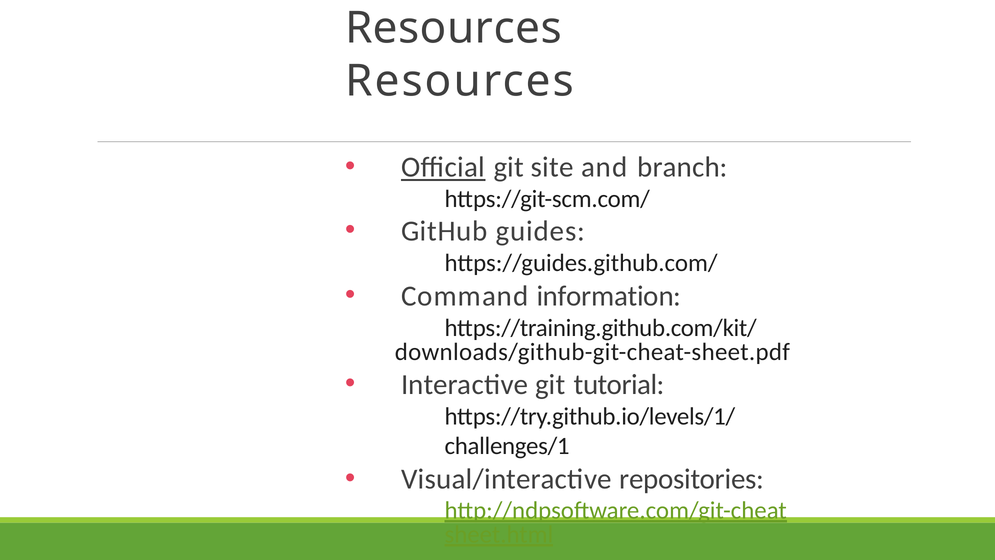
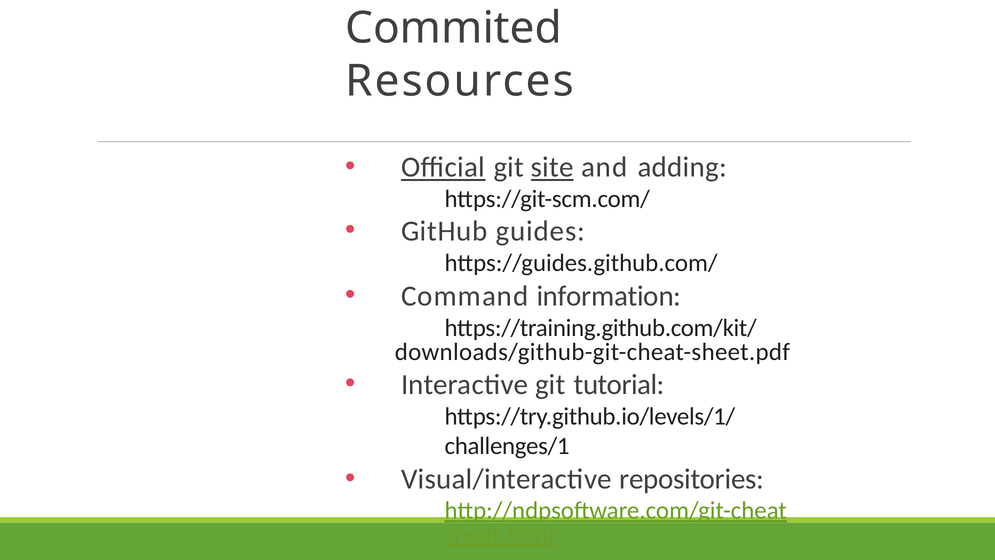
Resources at (453, 28): Resources -> Commited
site underline: none -> present
branch: branch -> adding
